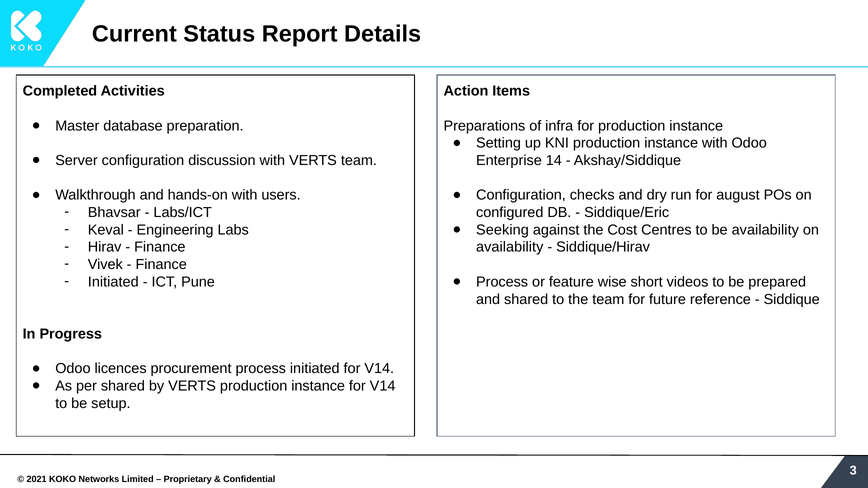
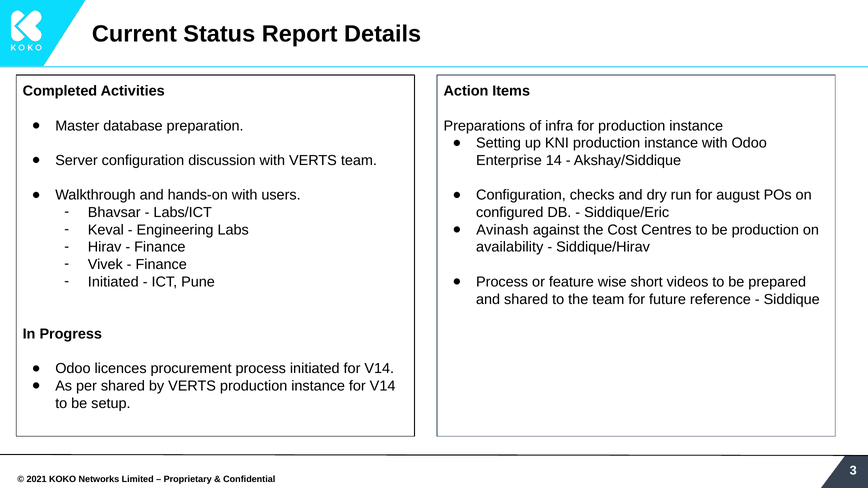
Seeking: Seeking -> Avinash
be availability: availability -> production
